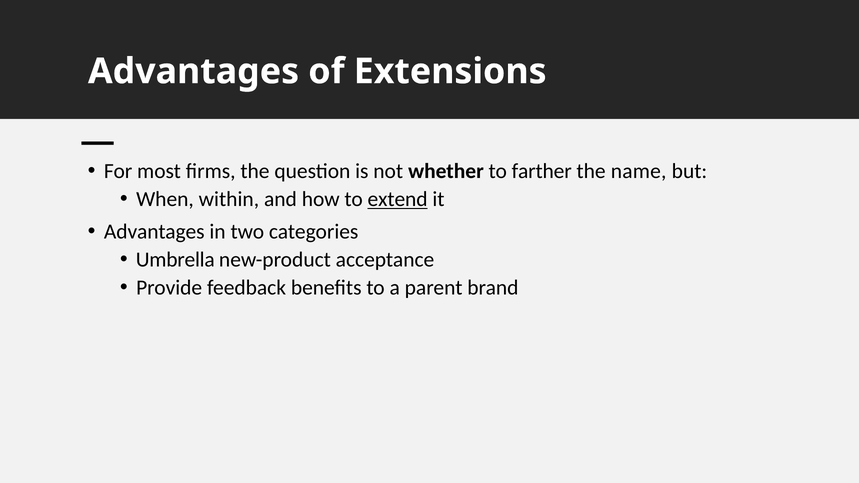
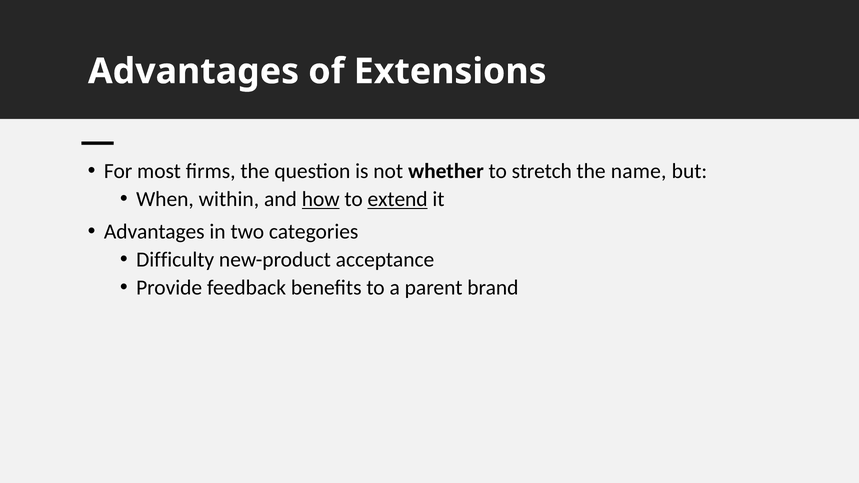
farther: farther -> stretch
how underline: none -> present
Umbrella: Umbrella -> Difficulty
